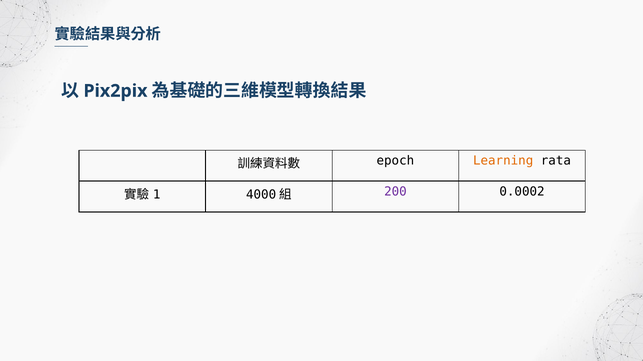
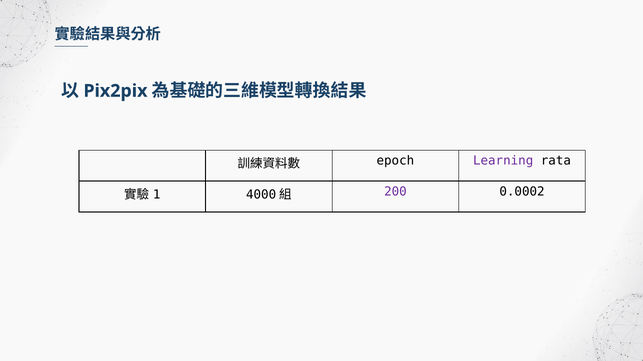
Learning colour: orange -> purple
